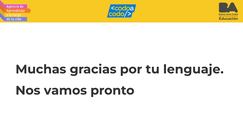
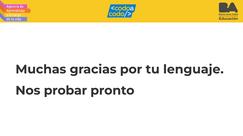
vamos: vamos -> probar
